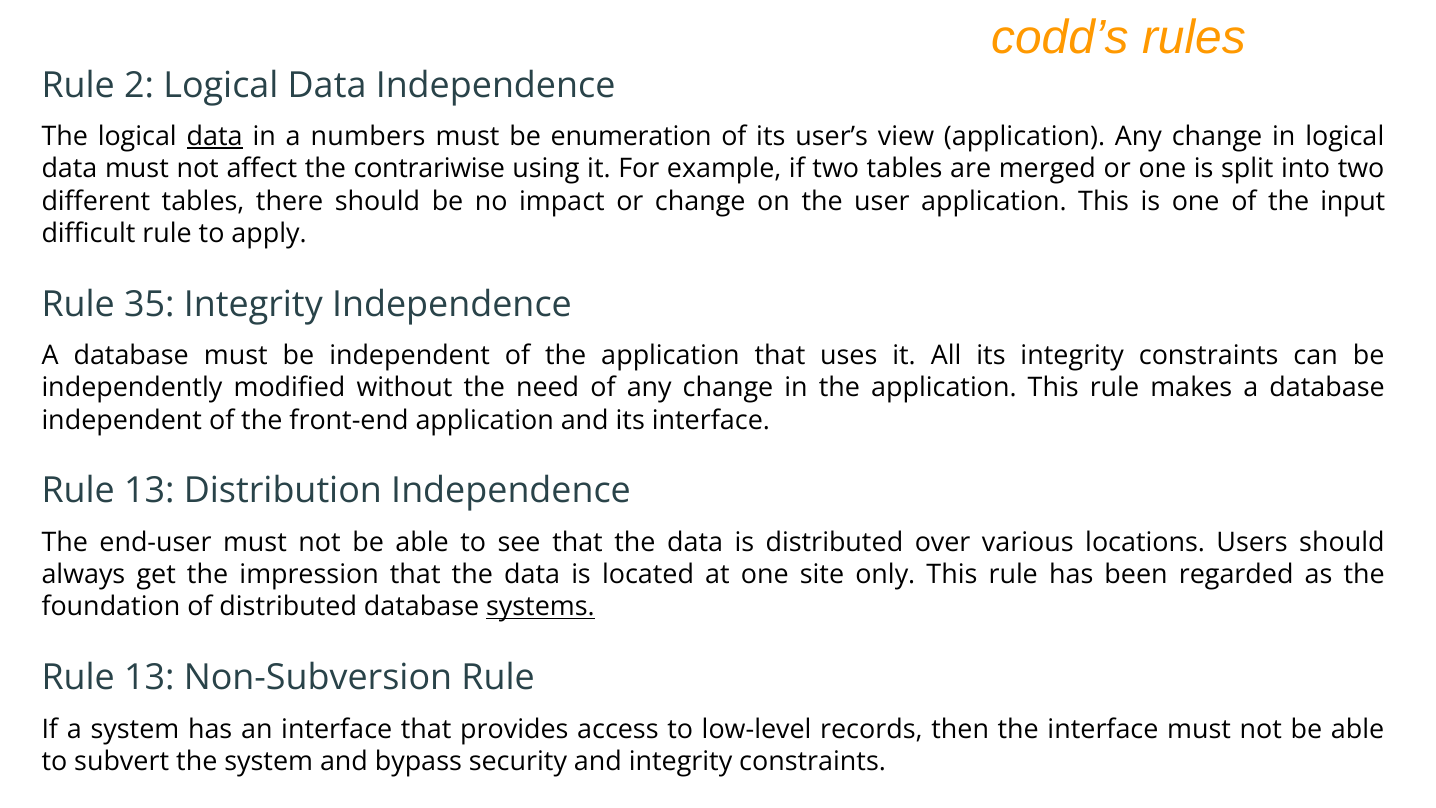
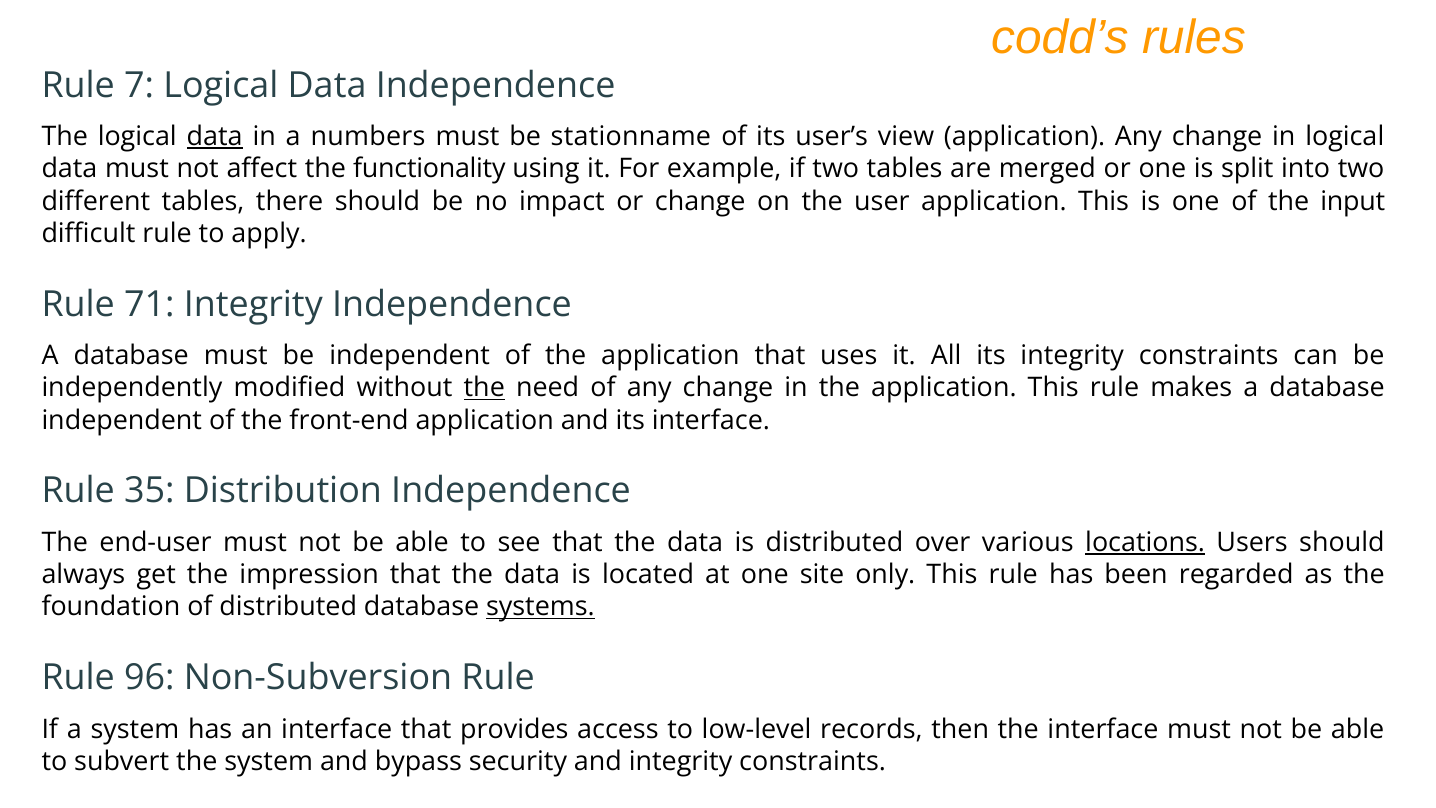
2: 2 -> 7
enumeration: enumeration -> stationname
contrariwise: contrariwise -> functionality
35: 35 -> 71
the at (484, 388) underline: none -> present
13 at (149, 491): 13 -> 35
locations underline: none -> present
13 at (149, 678): 13 -> 96
